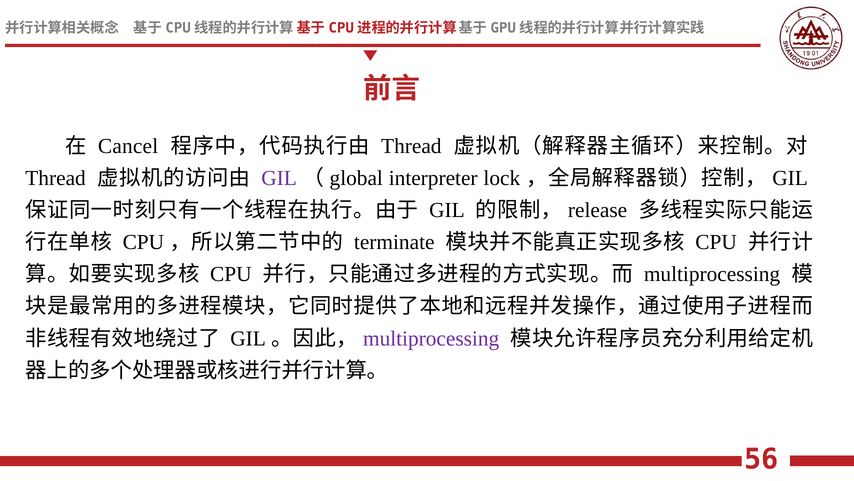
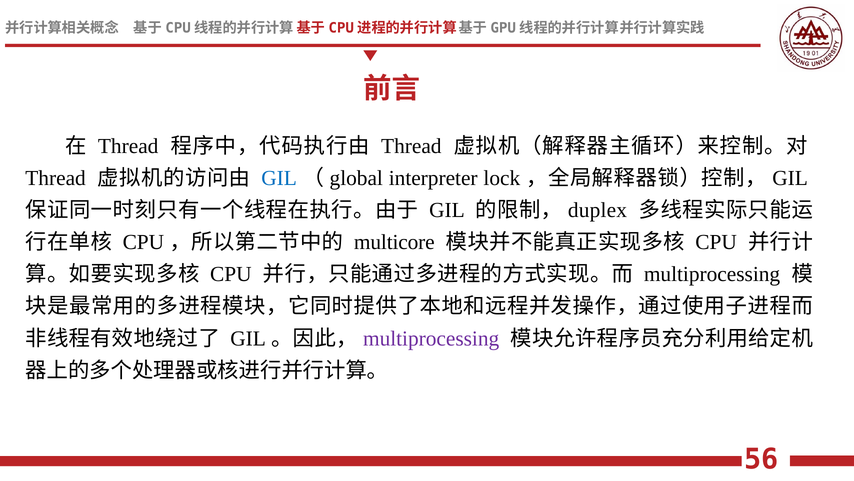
Cancel at (128, 146): Cancel -> Thread
GIL at (279, 178) colour: purple -> blue
release: release -> duplex
terminate: terminate -> multicore
